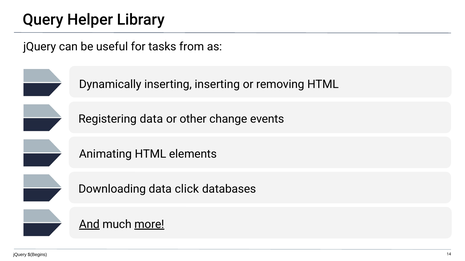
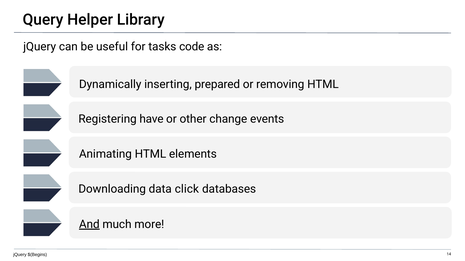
from: from -> code
inserting inserting: inserting -> prepared
Registering data: data -> have
more underline: present -> none
